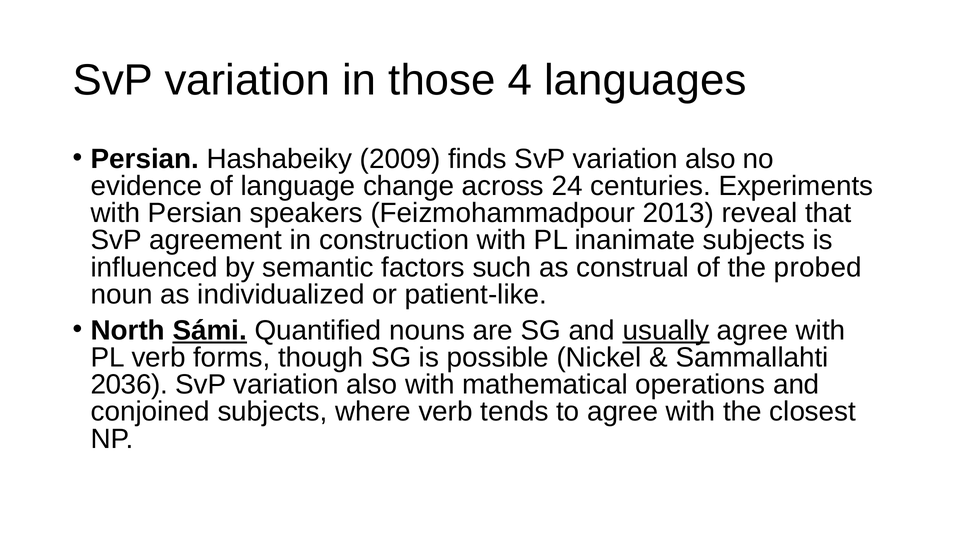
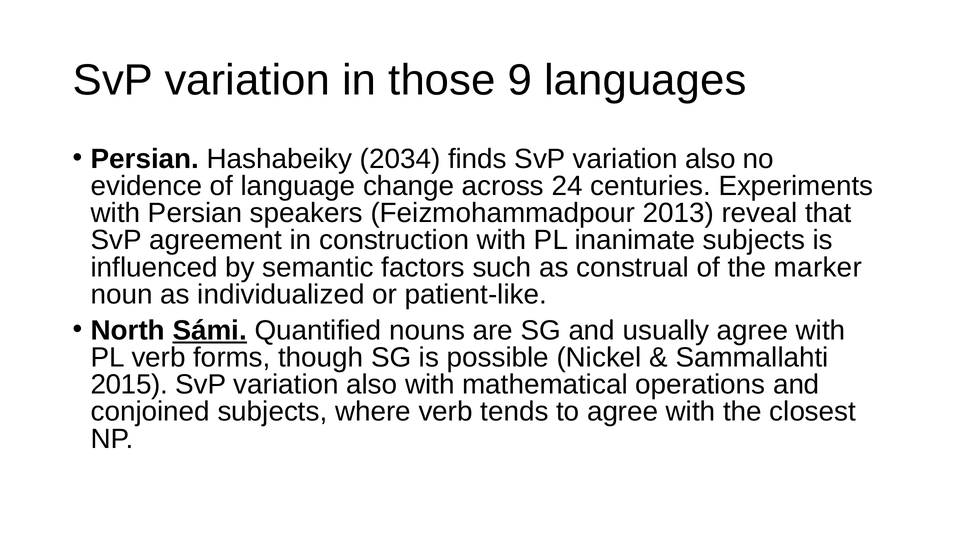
4: 4 -> 9
2009: 2009 -> 2034
probed: probed -> marker
usually underline: present -> none
2036: 2036 -> 2015
